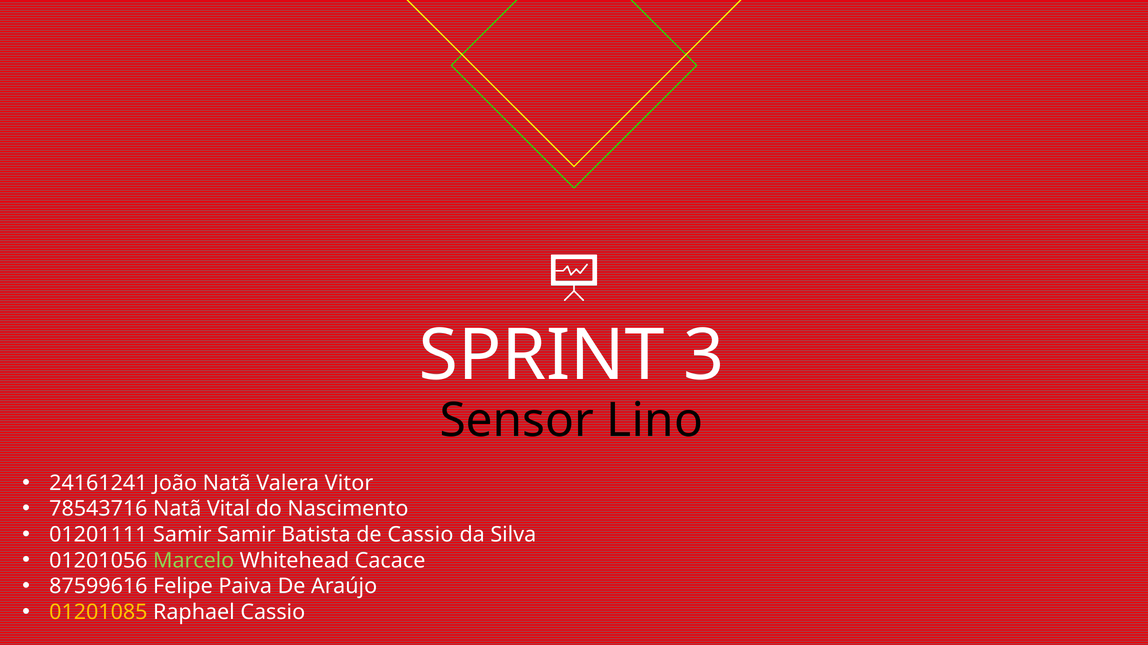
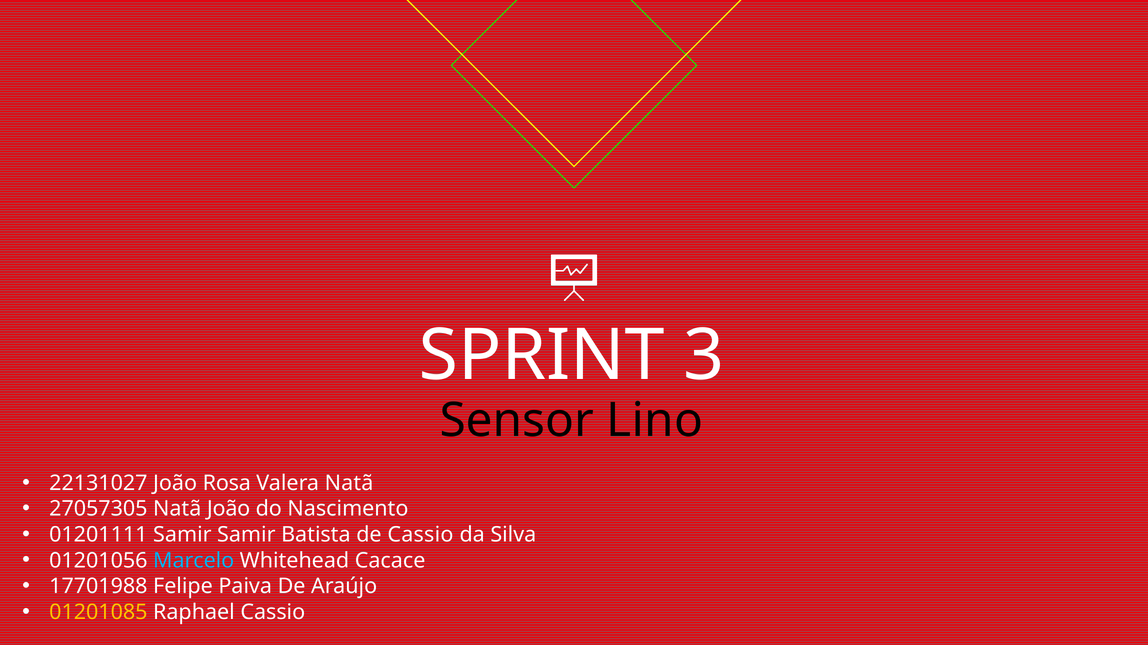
24161241: 24161241 -> 22131027
João Natã: Natã -> Rosa
Valera Vitor: Vitor -> Natã
78543716: 78543716 -> 27057305
Natã Vital: Vital -> João
Marcelo colour: light green -> light blue
87599616: 87599616 -> 17701988
